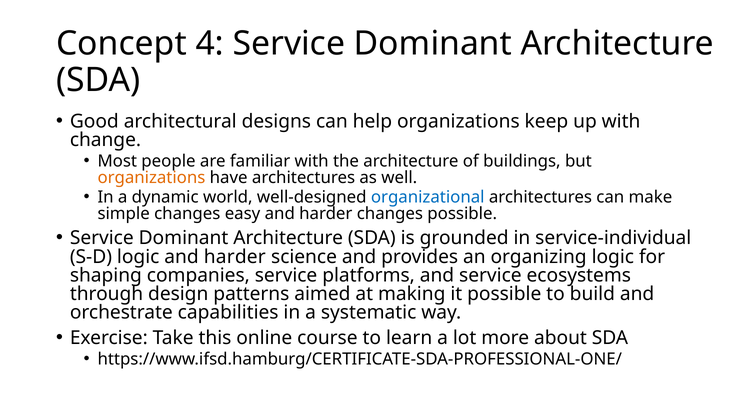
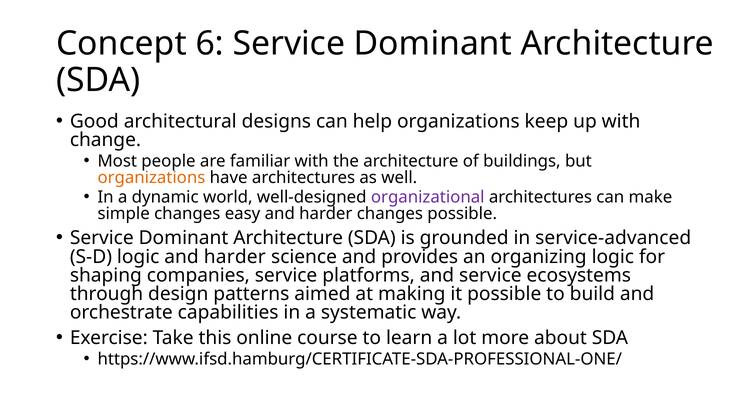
4: 4 -> 6
organizational colour: blue -> purple
service-individual: service-individual -> service-advanced
